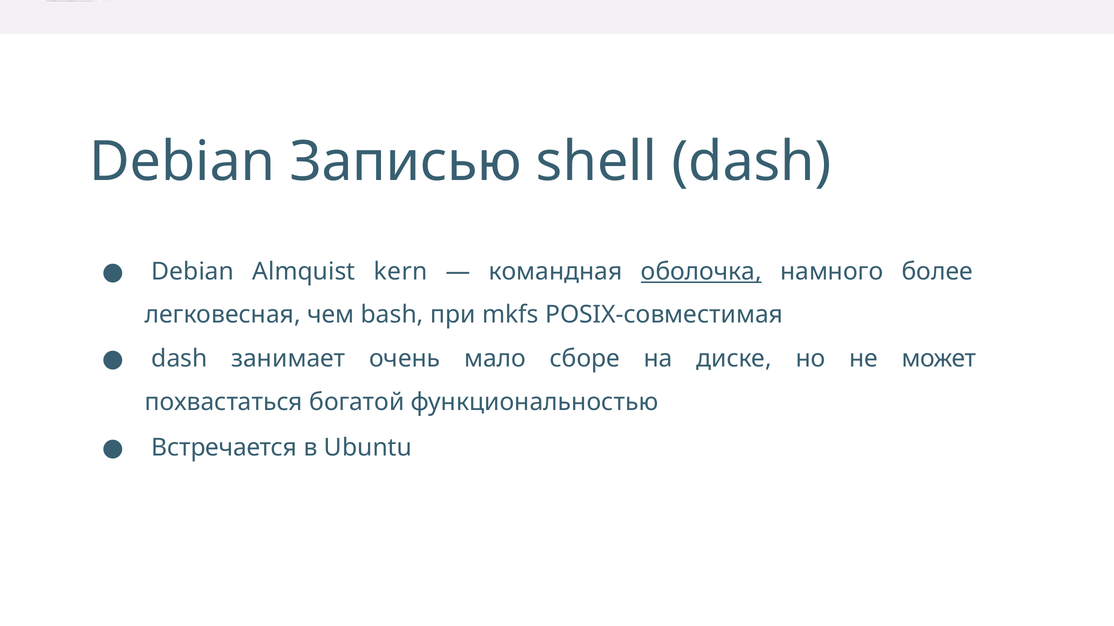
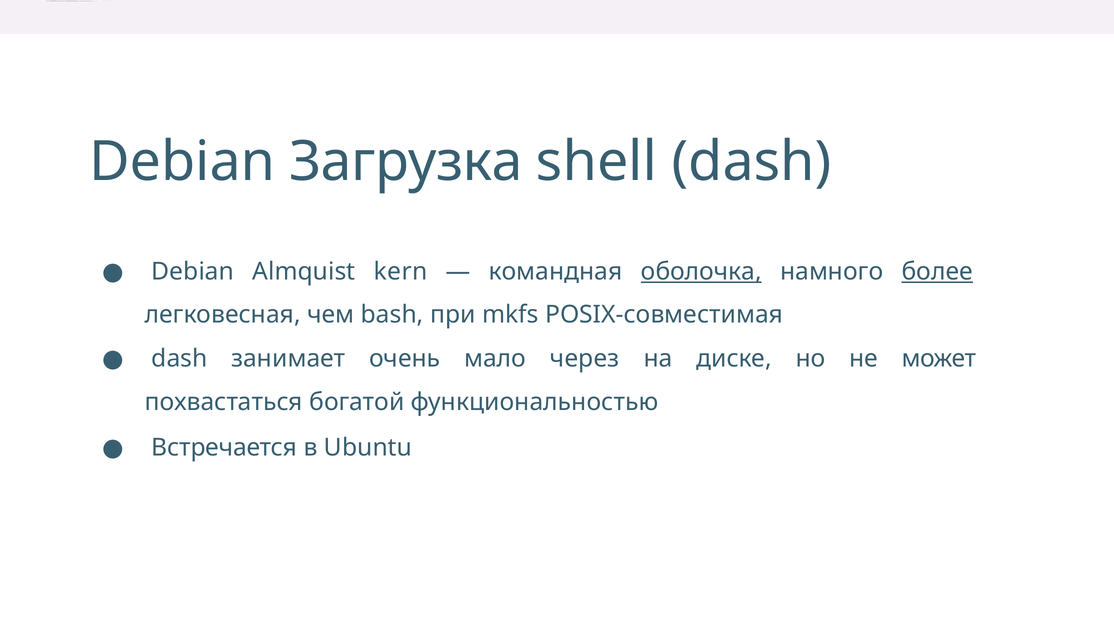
Записью: Записью -> Загрузка
более underline: none -> present
сборе: сборе -> через
